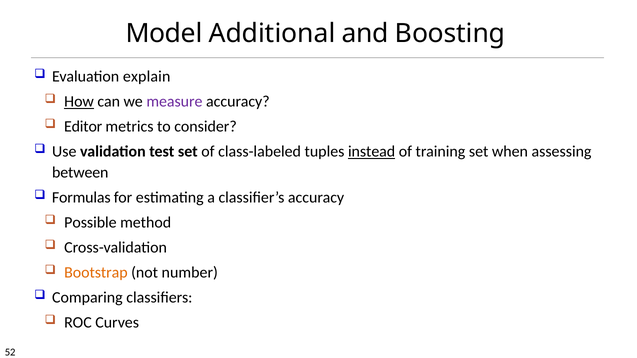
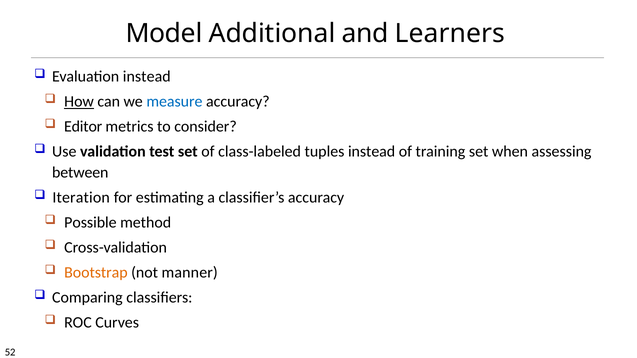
Boosting: Boosting -> Learners
Evaluation explain: explain -> instead
measure colour: purple -> blue
instead at (372, 152) underline: present -> none
Formulas: Formulas -> Iteration
number: number -> manner
